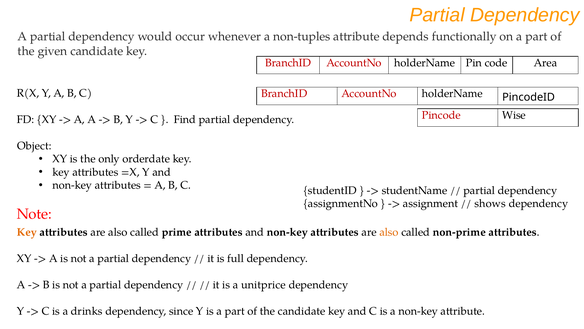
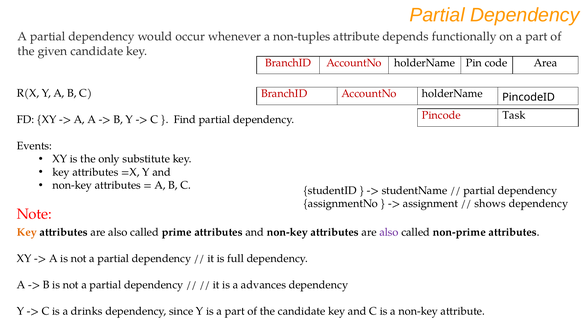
Wise: Wise -> Task
Object: Object -> Events
orderdate: orderdate -> substitute
also at (389, 232) colour: orange -> purple
unitprice: unitprice -> advances
